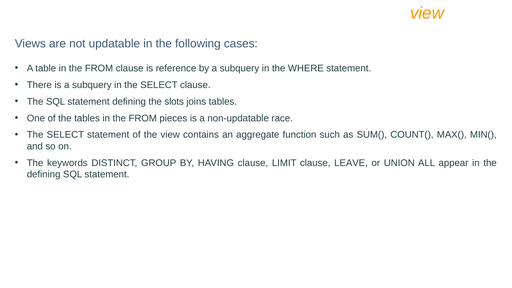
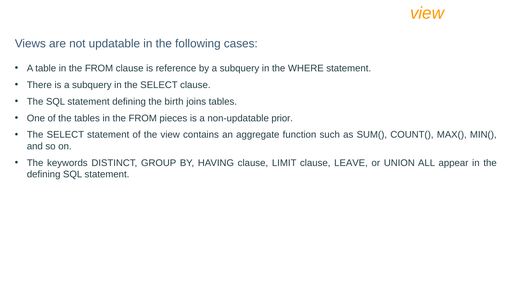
slots: slots -> birth
race: race -> prior
